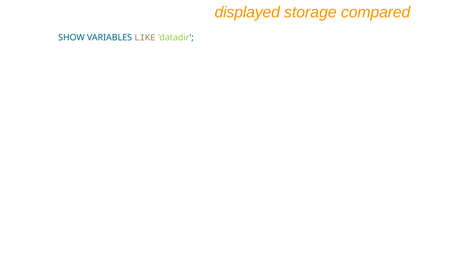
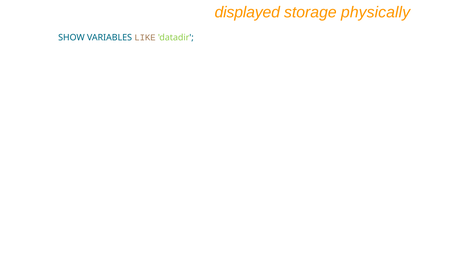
compared: compared -> physically
